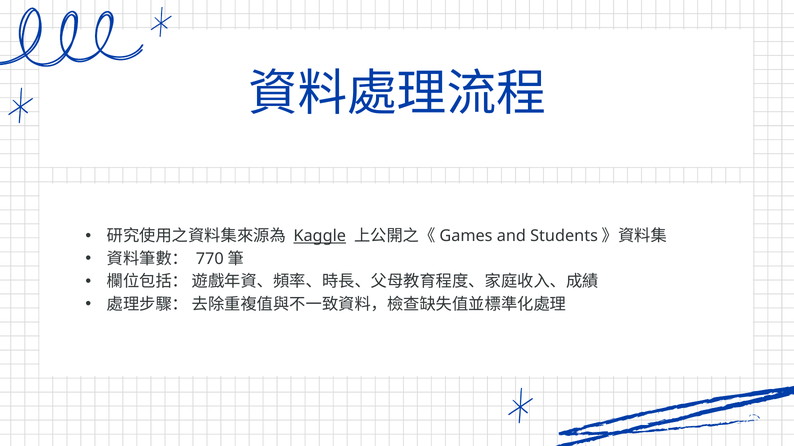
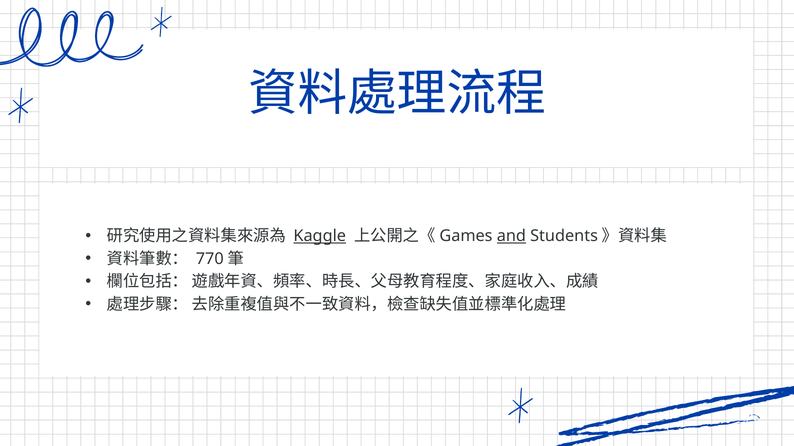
and underline: none -> present
